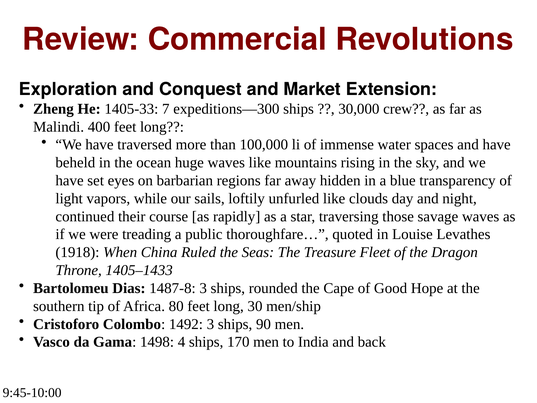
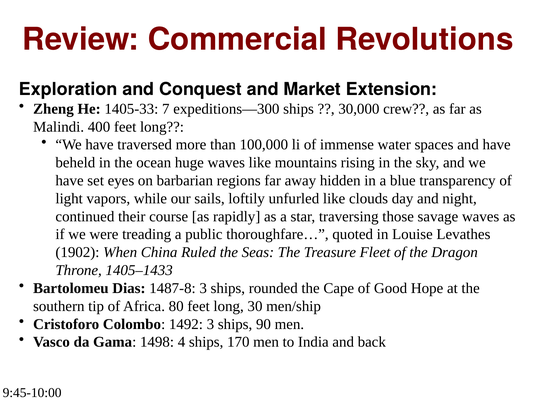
1918: 1918 -> 1902
